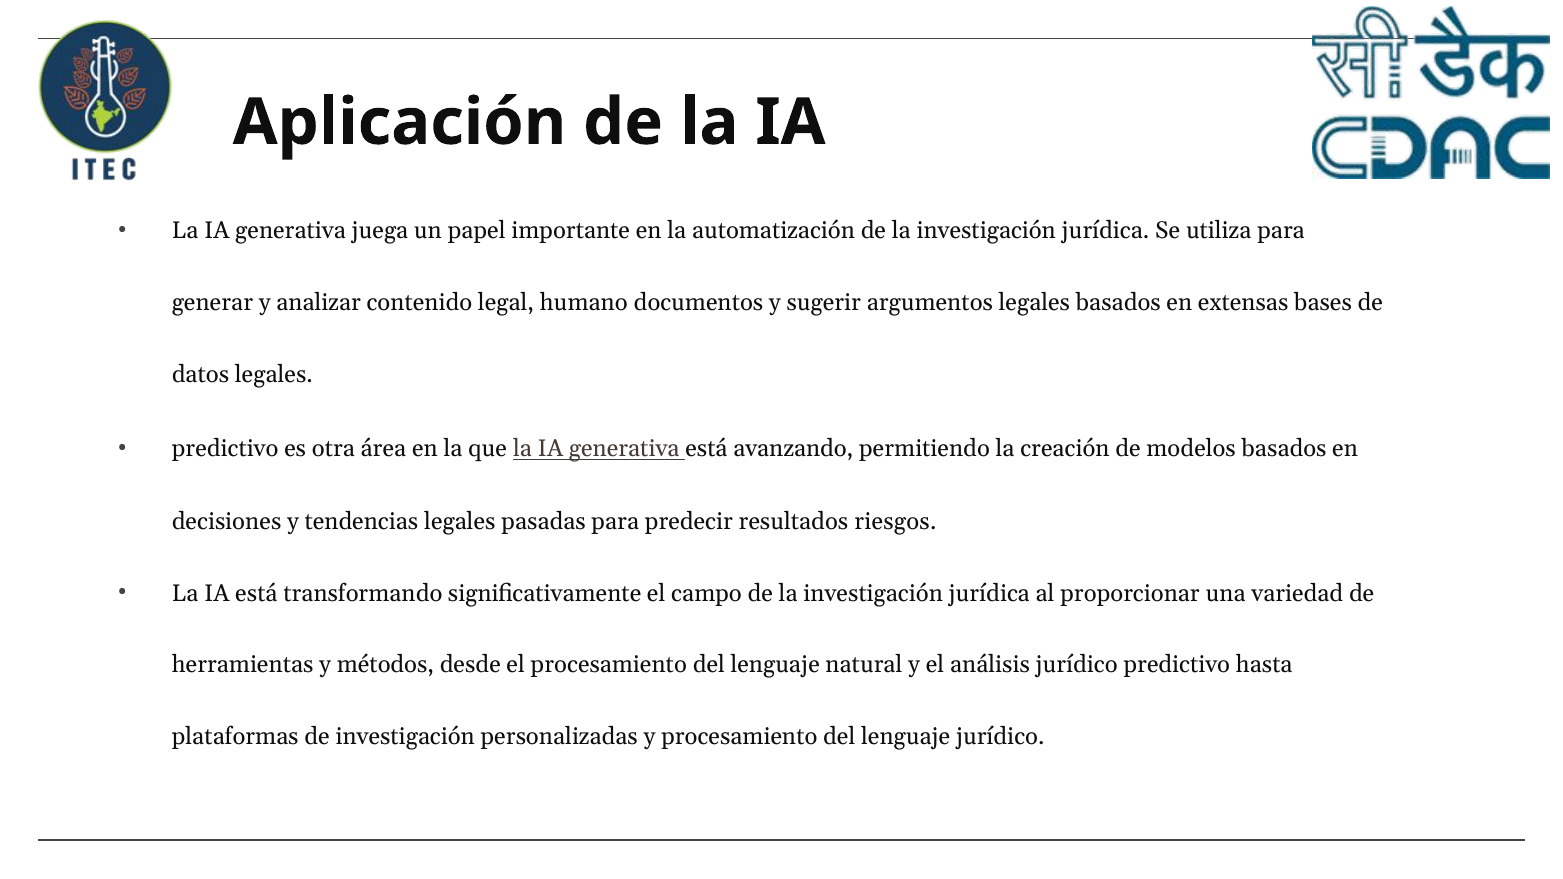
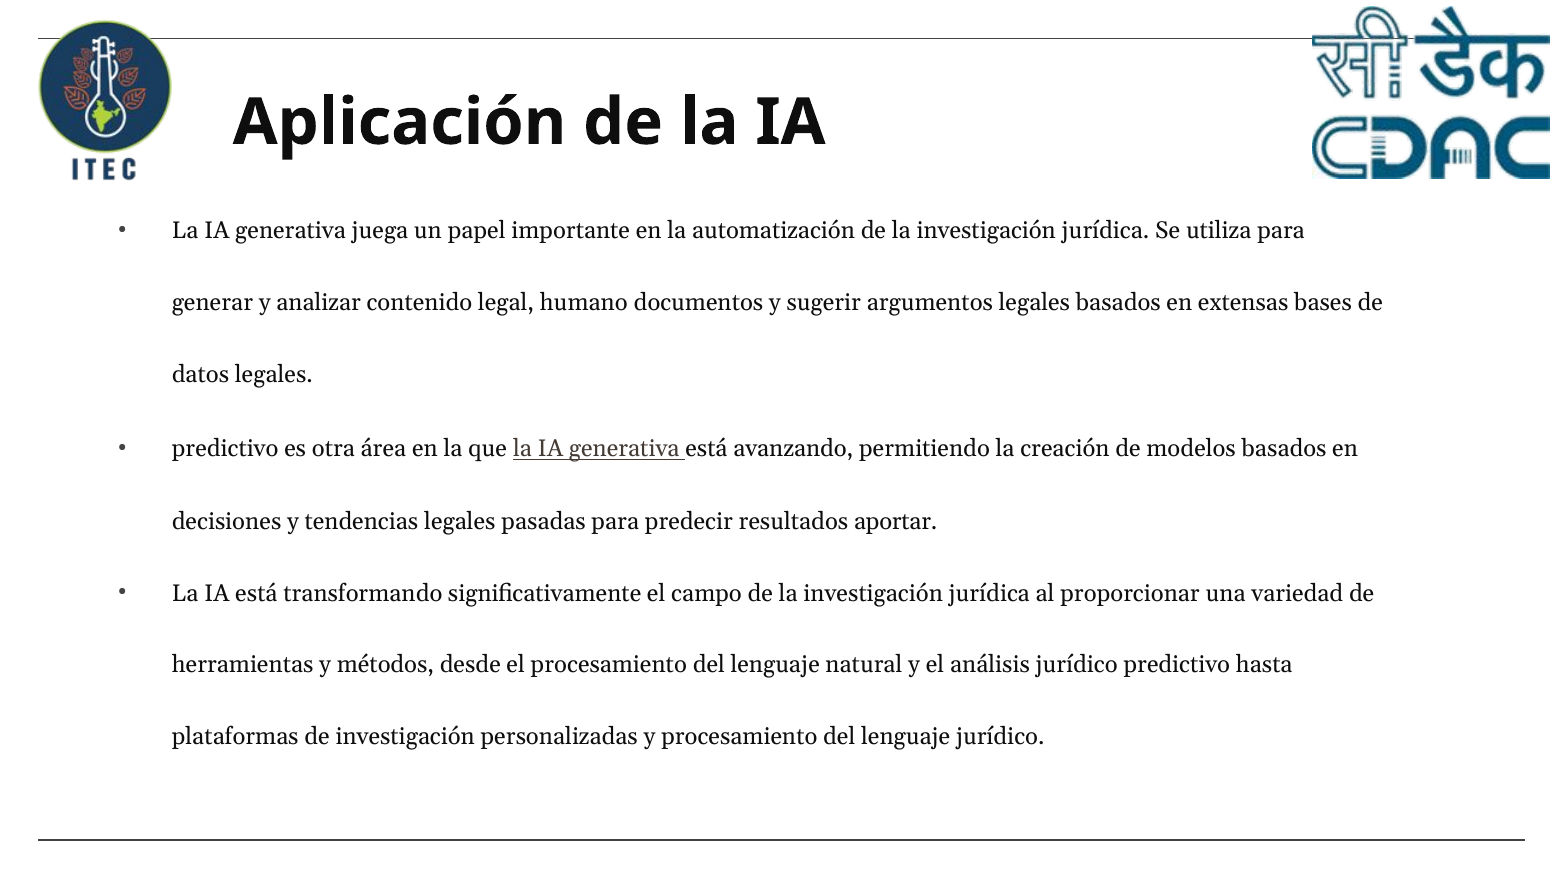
riesgos: riesgos -> aportar
